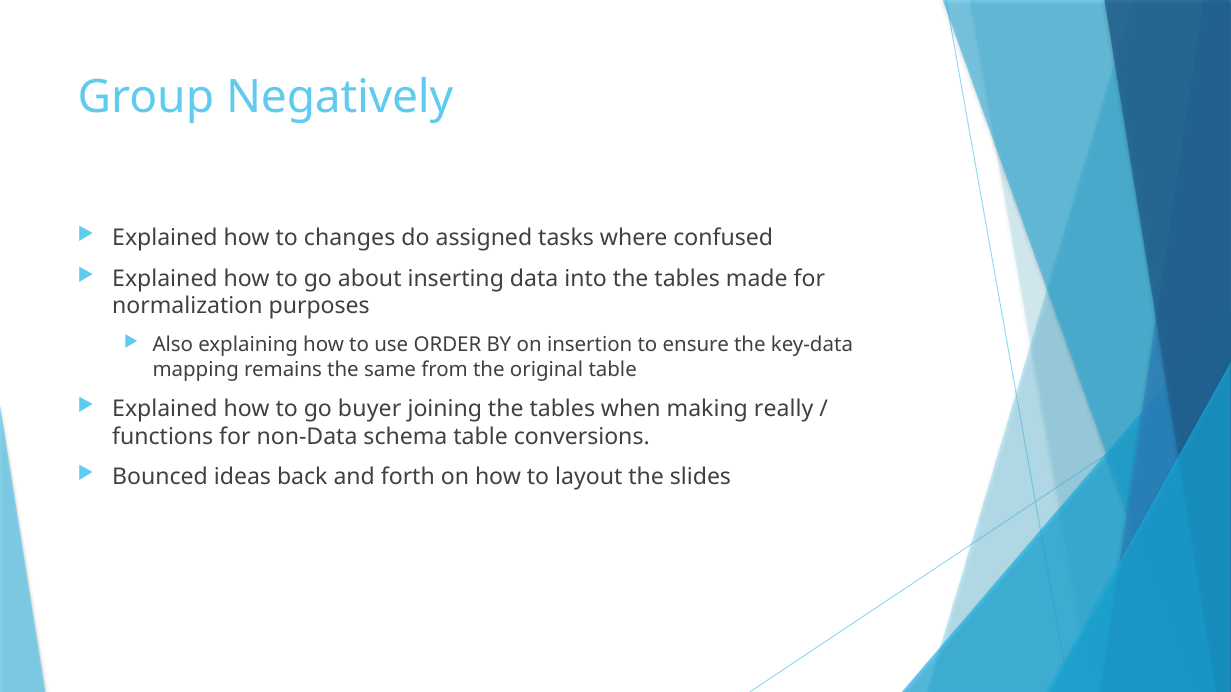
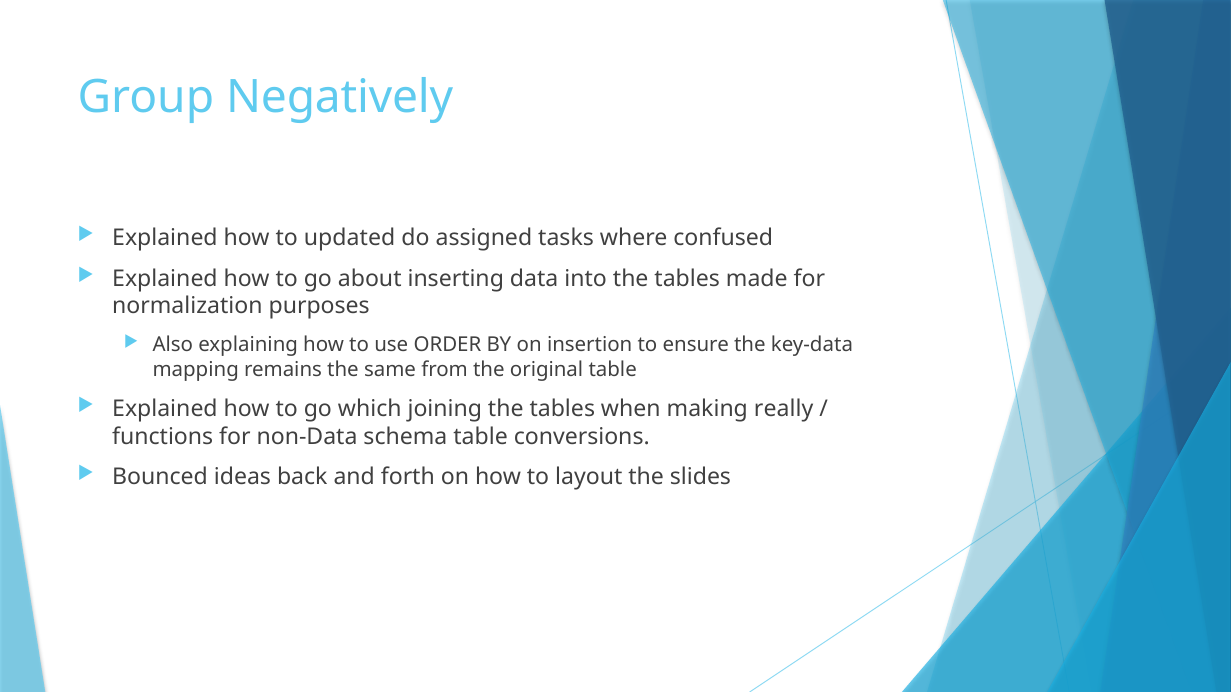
changes: changes -> updated
buyer: buyer -> which
